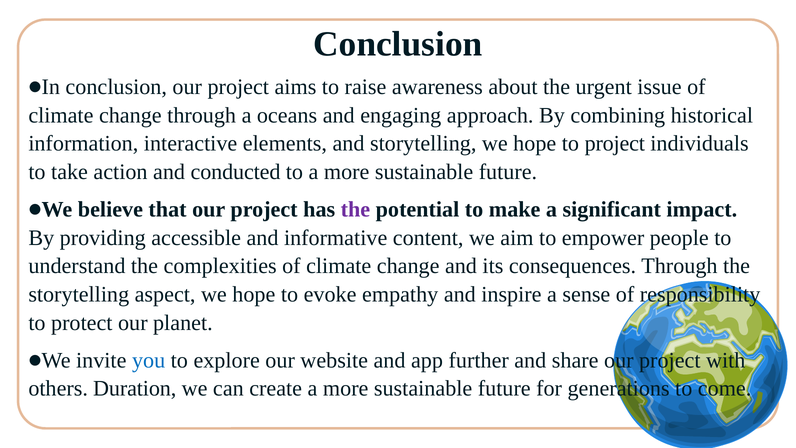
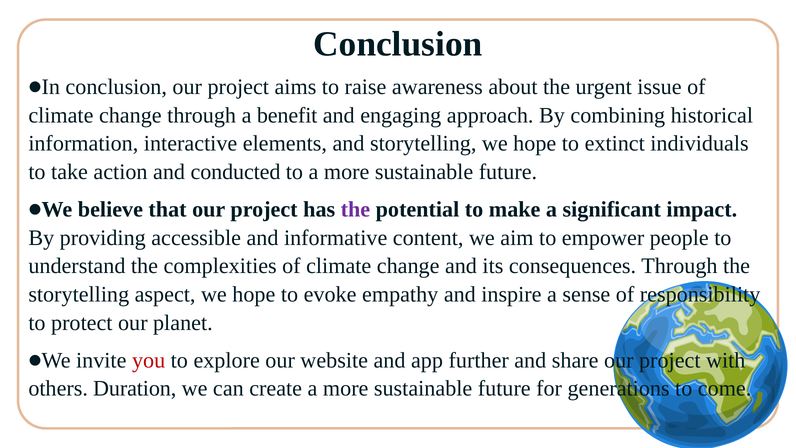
oceans: oceans -> benefit
to project: project -> extinct
you colour: blue -> red
